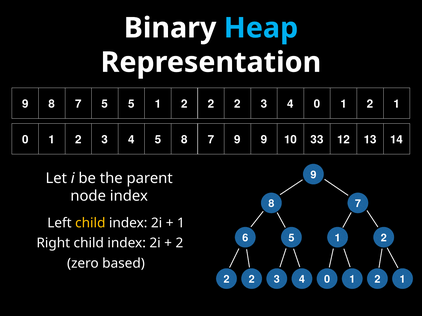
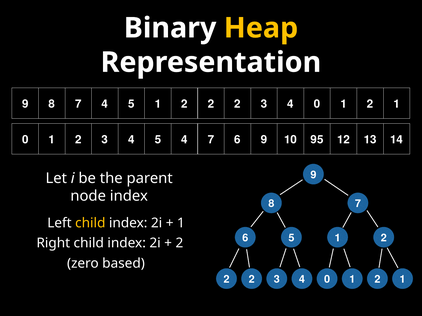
Heap colour: light blue -> yellow
7 5: 5 -> 4
5 8: 8 -> 4
9 at (237, 140): 9 -> 6
33: 33 -> 95
